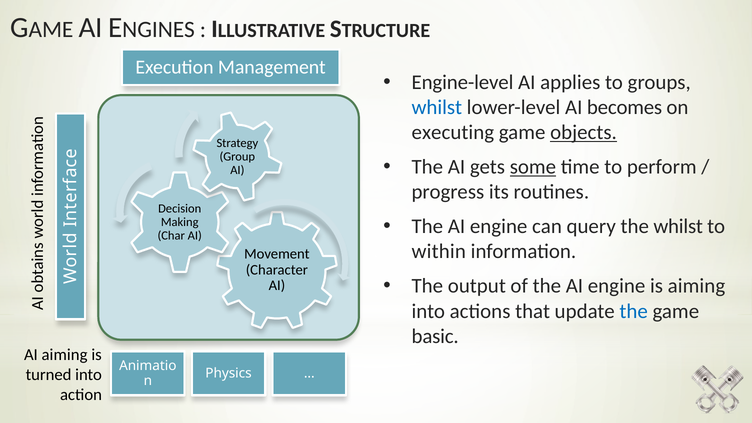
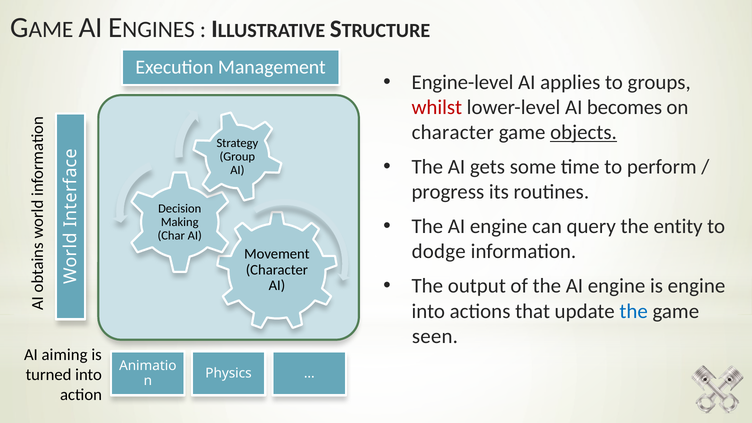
whilst at (437, 107) colour: blue -> red
executing at (453, 132): executing -> character
some underline: present -> none
the whilst: whilst -> entity
within: within -> dodge
is aiming: aiming -> engine
basic: basic -> seen
